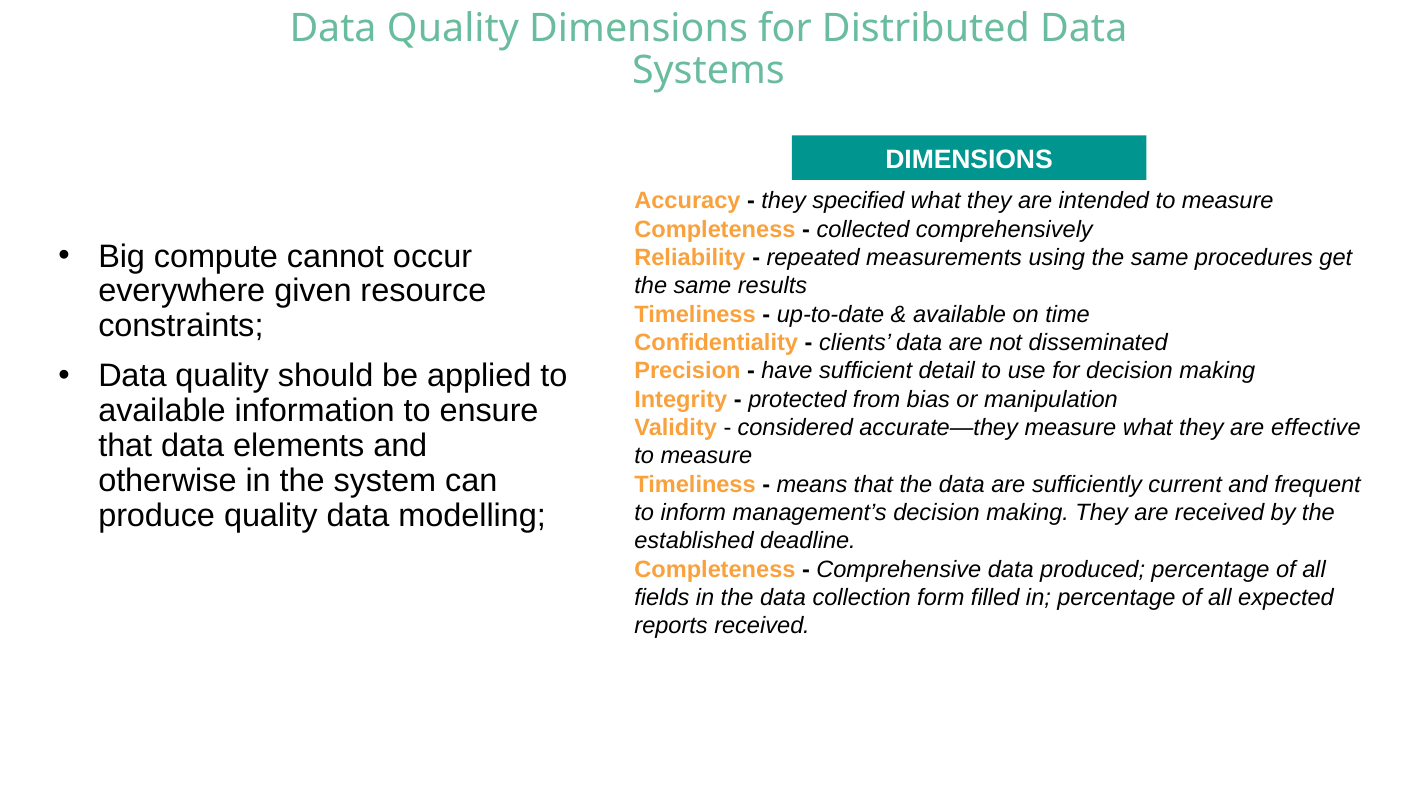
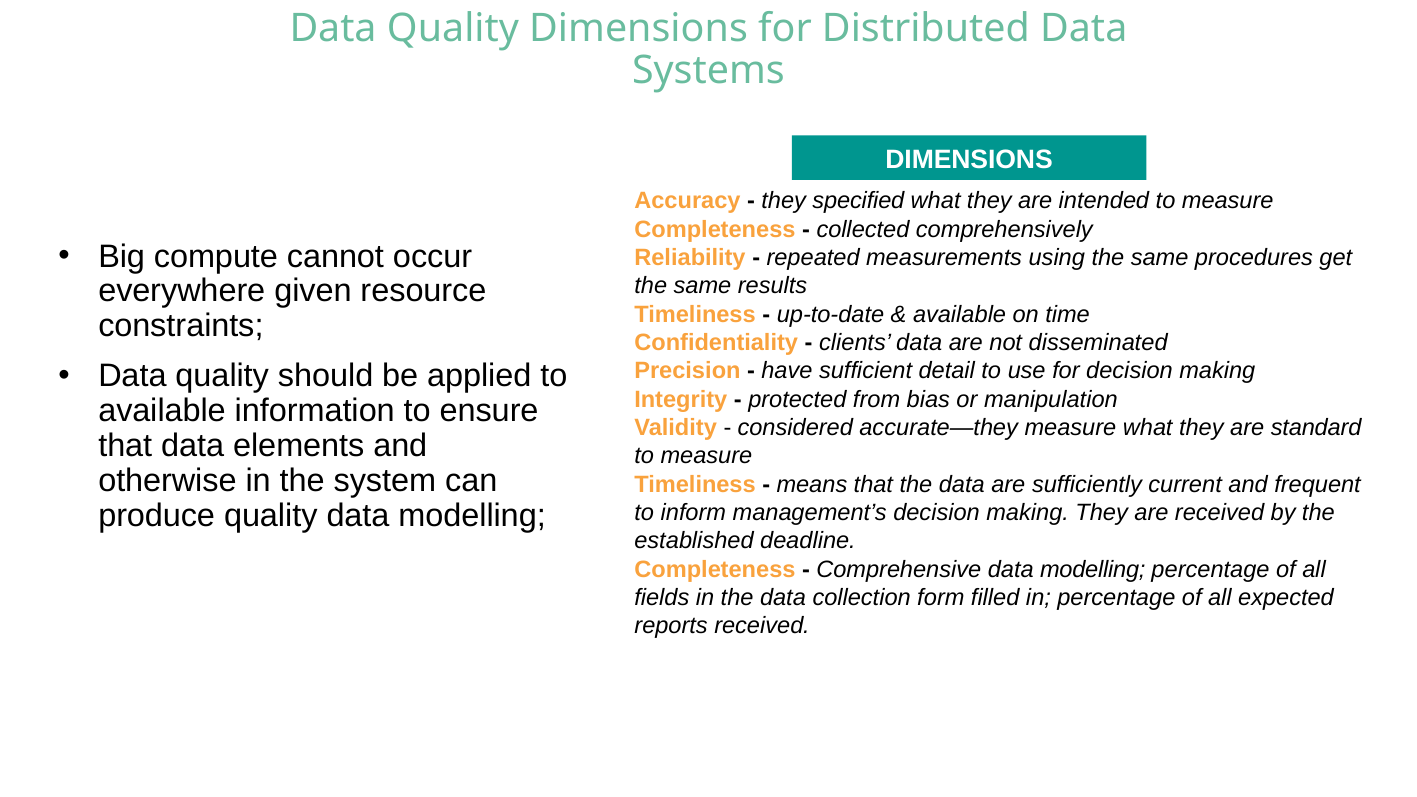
effective: effective -> standard
Comprehensive data produced: produced -> modelling
